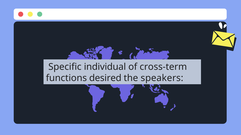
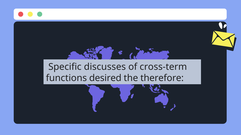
individual: individual -> discusses
speakers: speakers -> therefore
